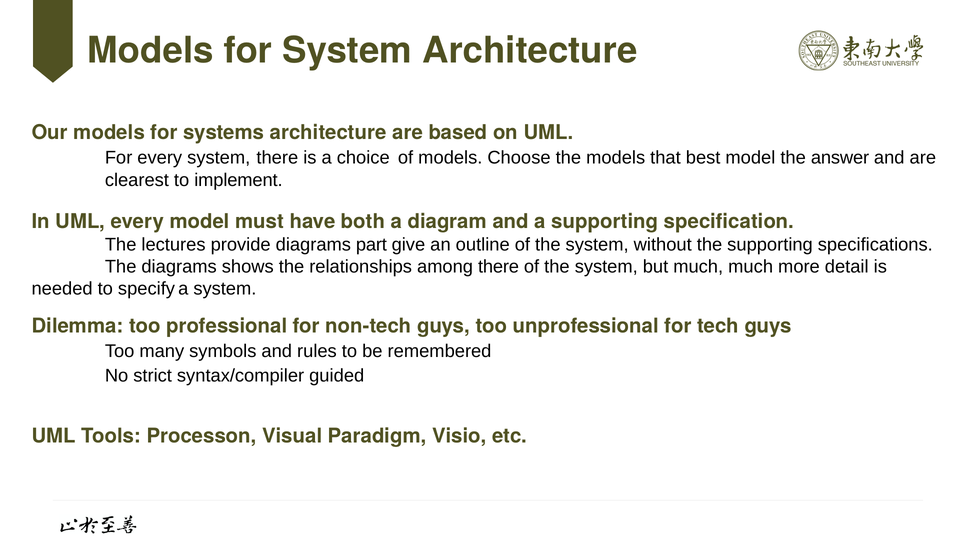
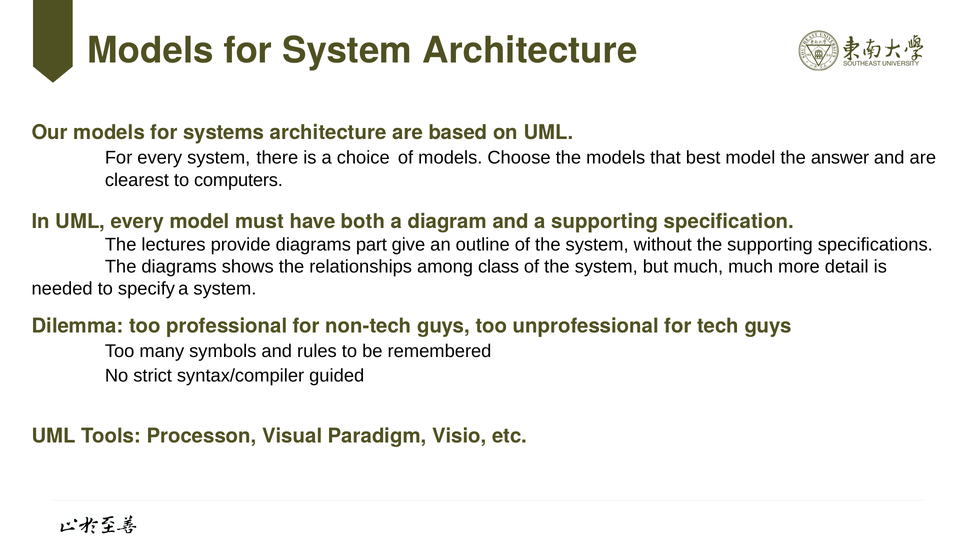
implement: implement -> computers
among there: there -> class
